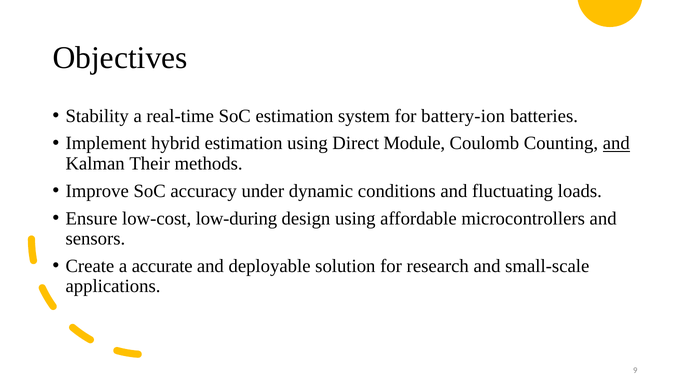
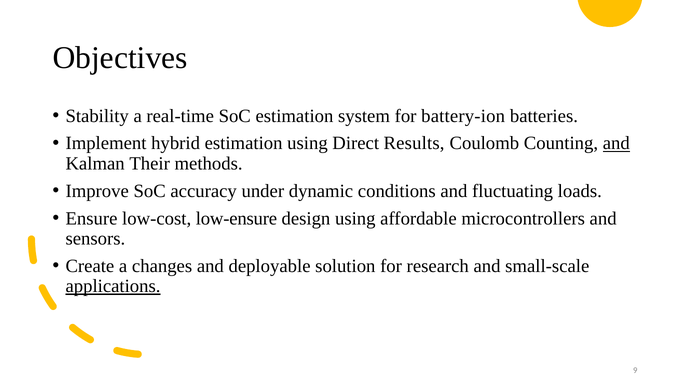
Module: Module -> Results
low-during: low-during -> low-ensure
accurate: accurate -> changes
applications underline: none -> present
